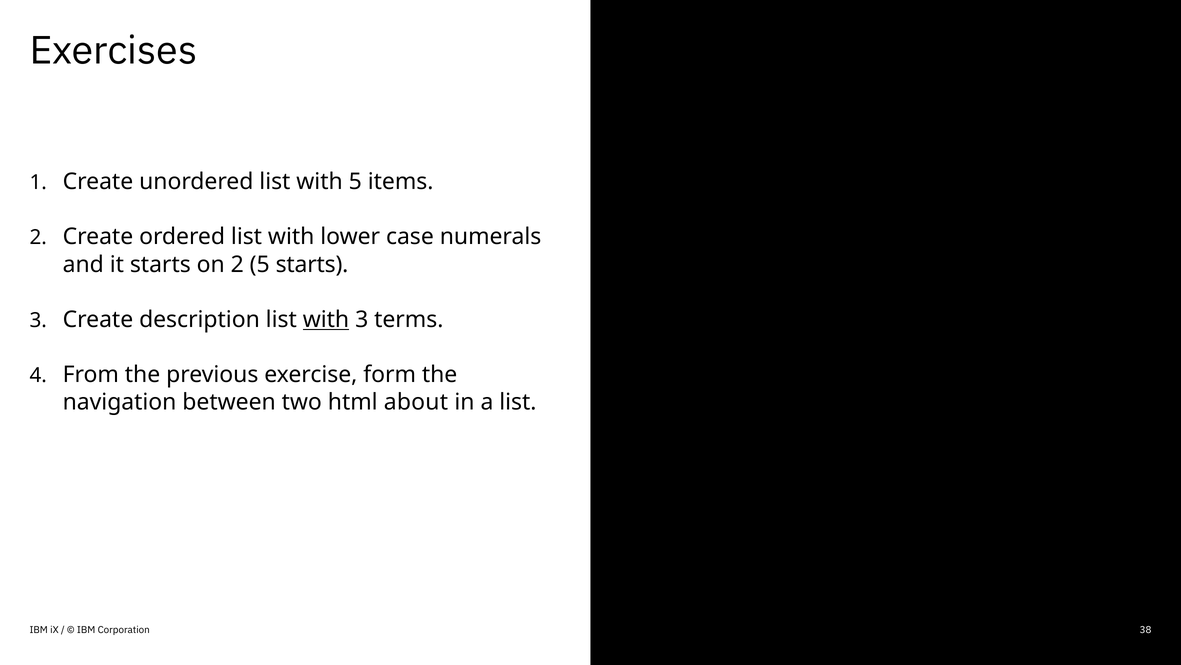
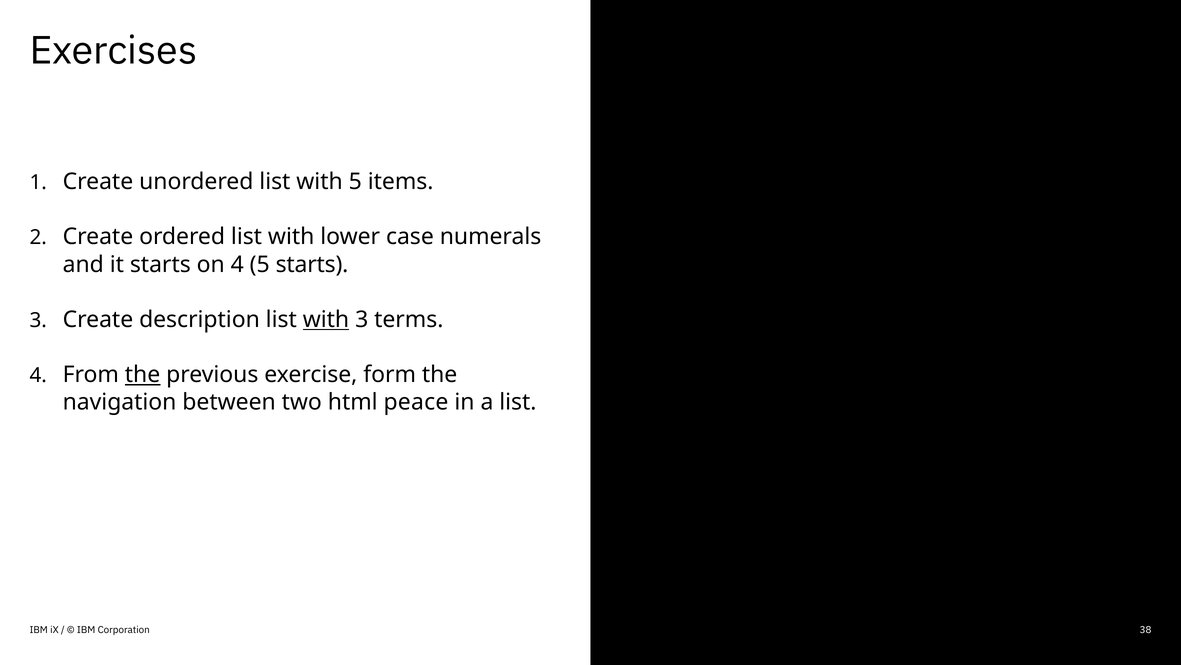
on 2: 2 -> 4
the at (143, 375) underline: none -> present
about: about -> peace
